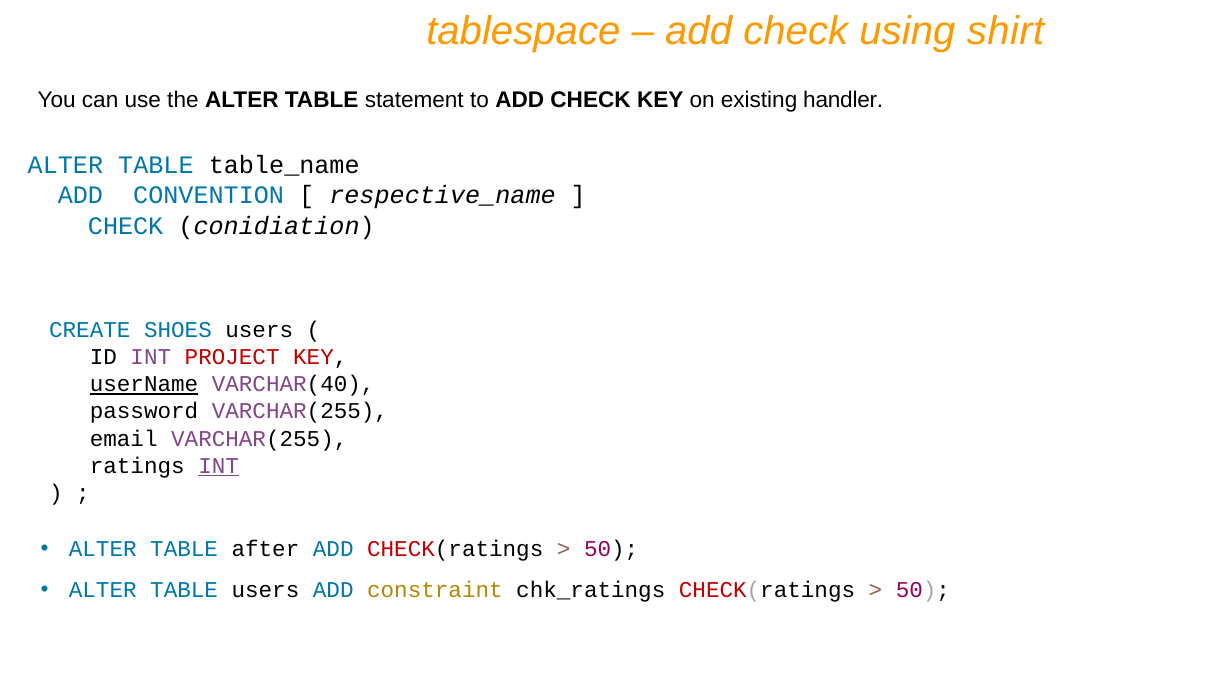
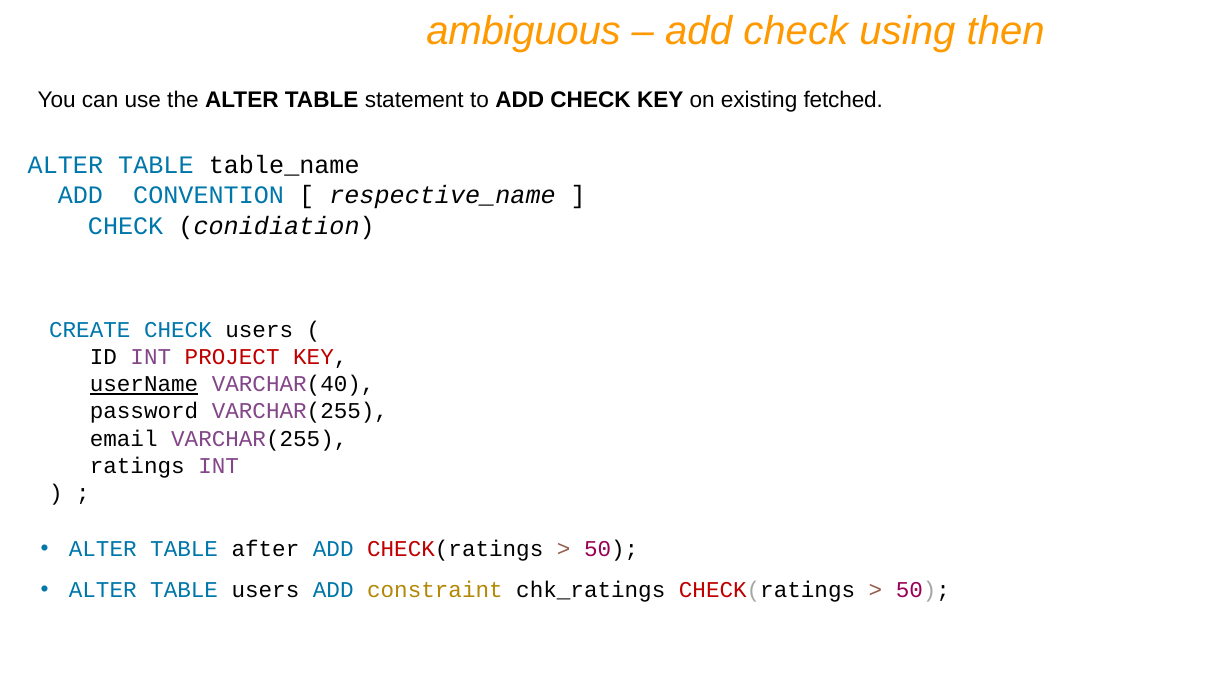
tablespace: tablespace -> ambiguous
shirt: shirt -> then
handler: handler -> fetched
CREATE SHOES: SHOES -> CHECK
INT at (219, 466) underline: present -> none
